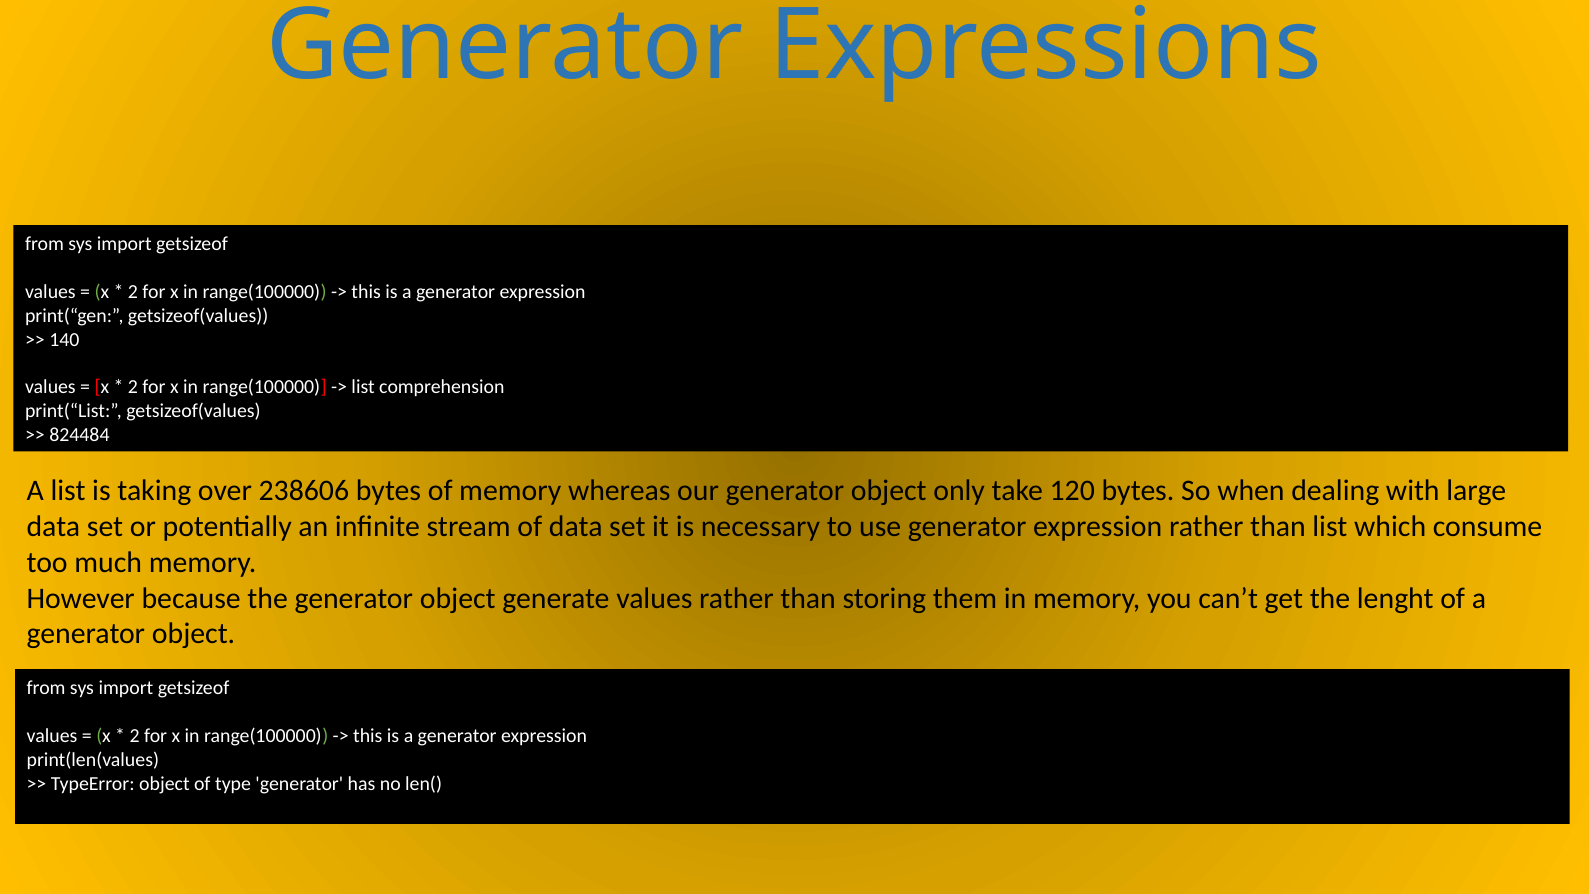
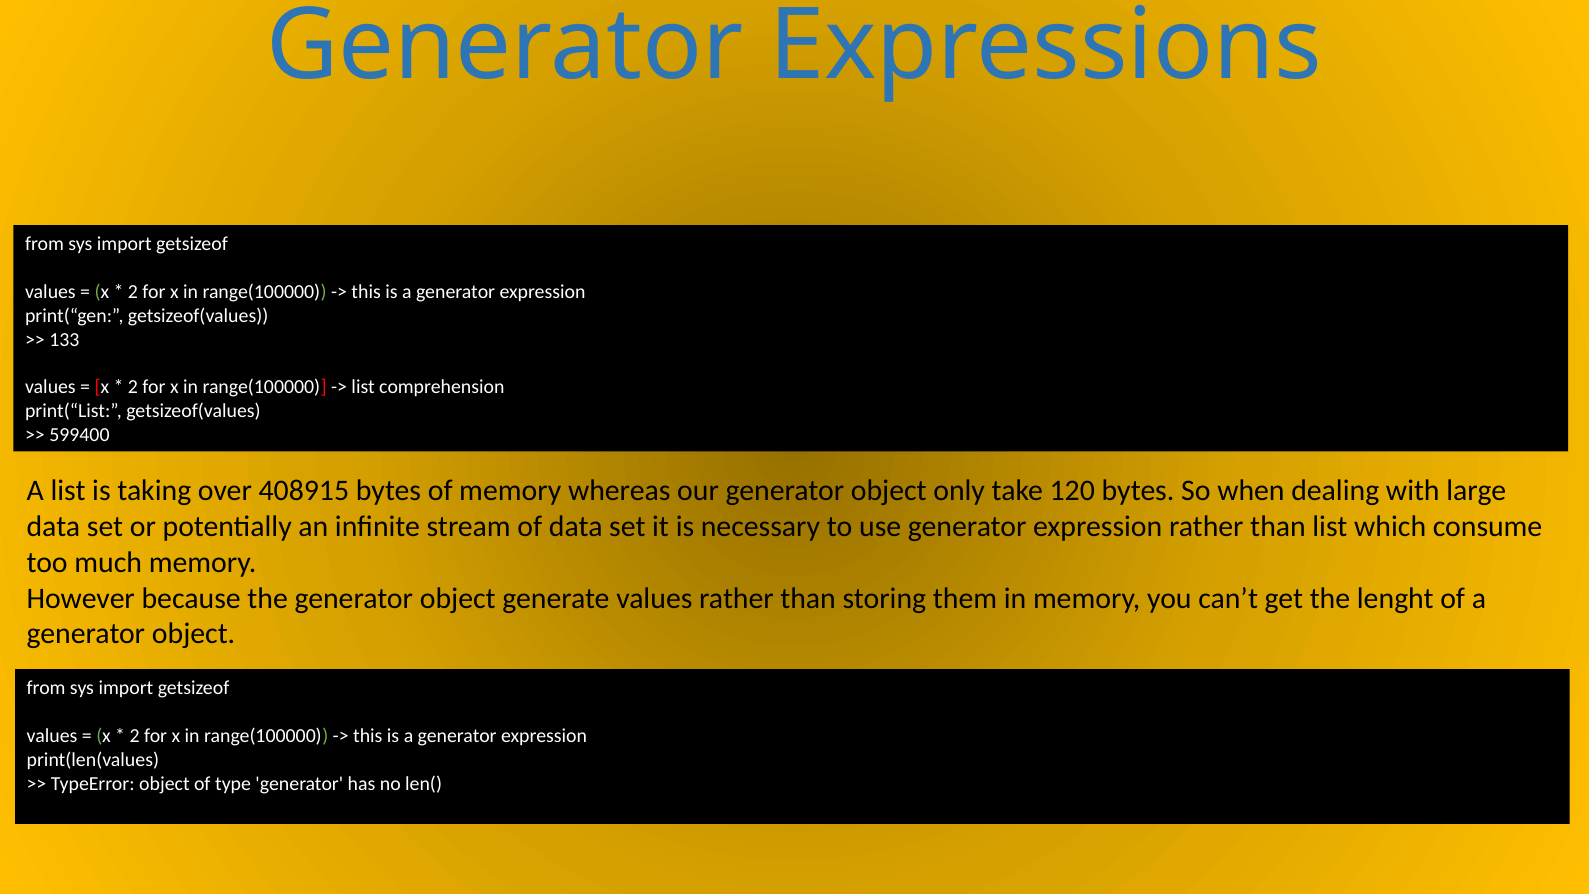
140: 140 -> 133
824484: 824484 -> 599400
238606: 238606 -> 408915
